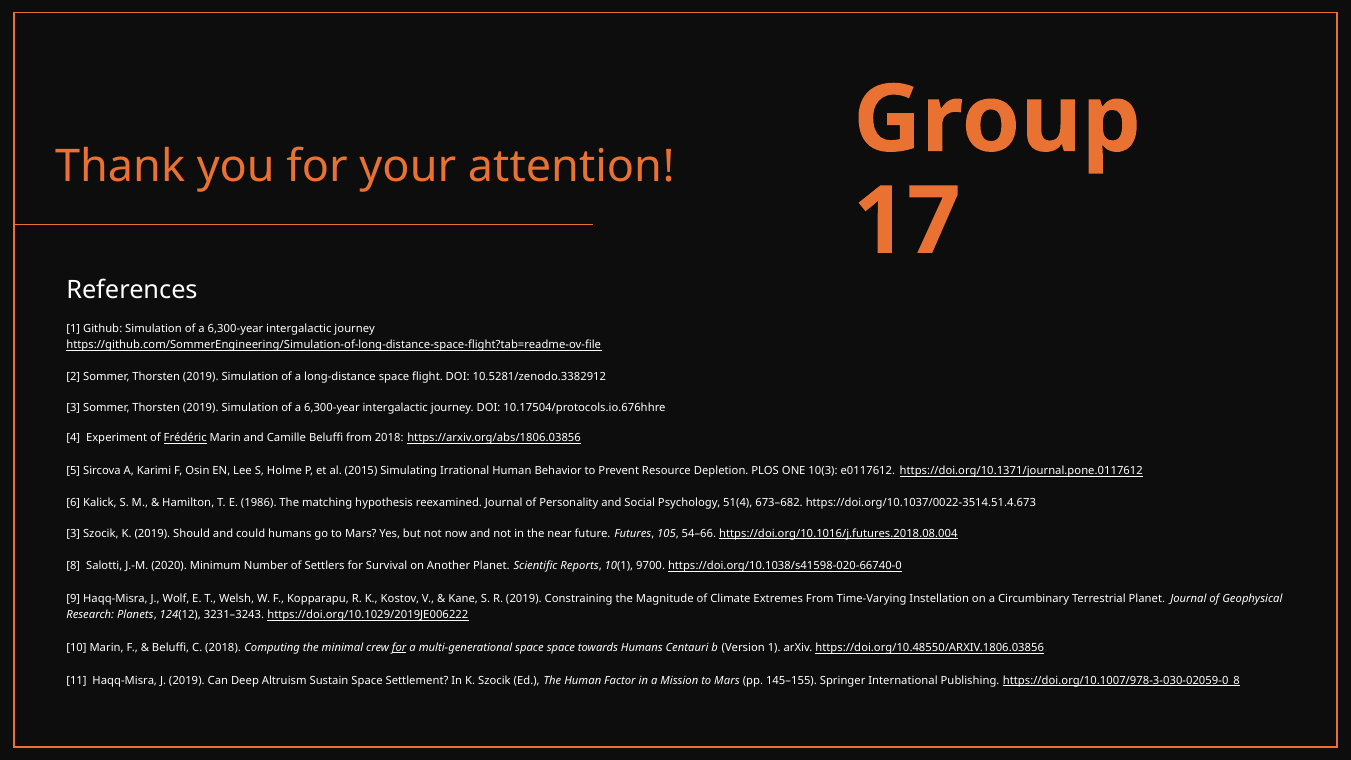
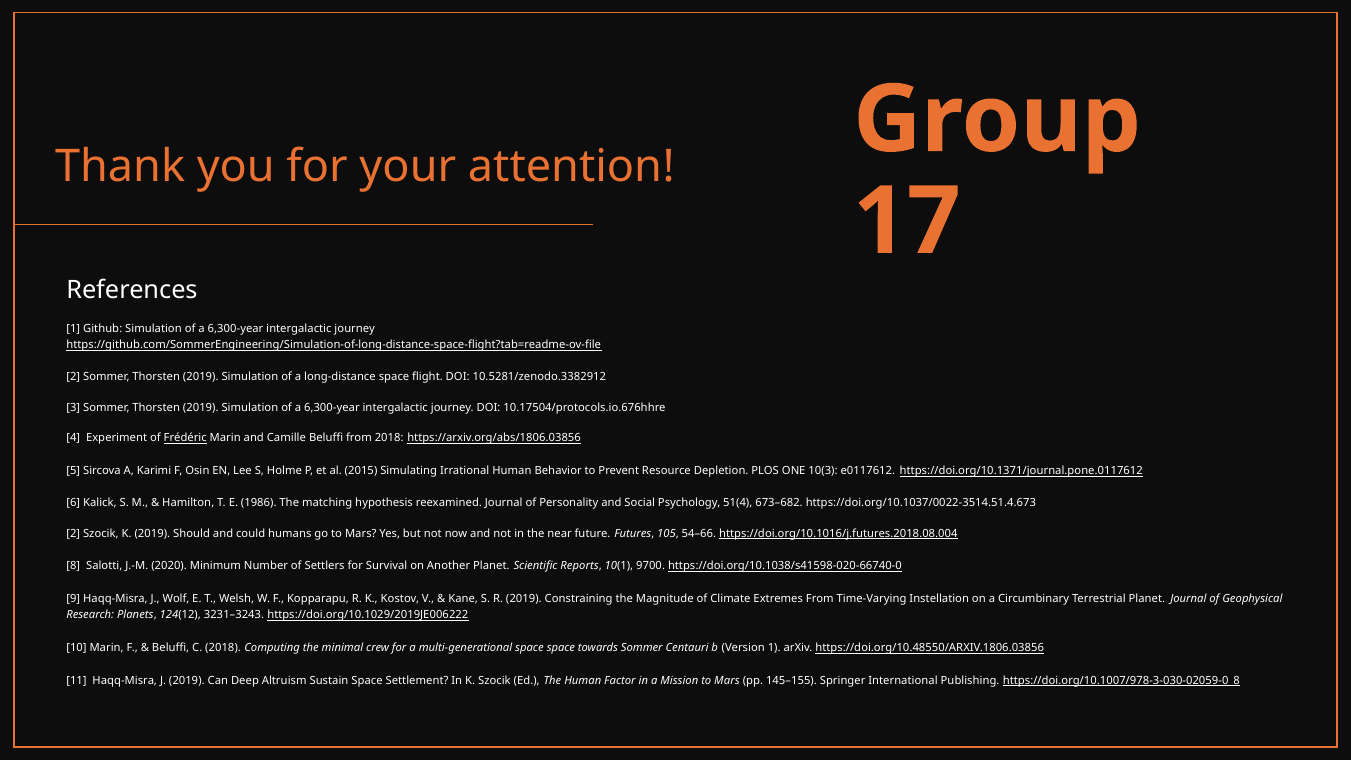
3 at (73, 534): 3 -> 2
for at (399, 648) underline: present -> none
towards Humans: Humans -> Sommer
